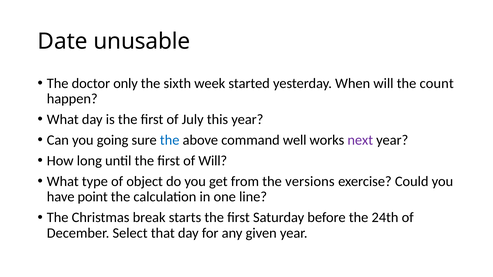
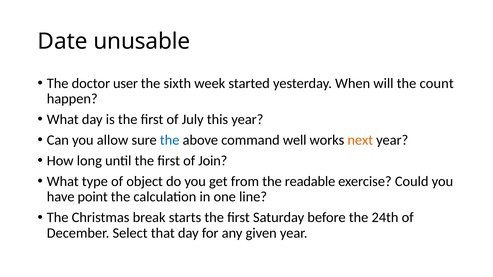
only: only -> user
going: going -> allow
next colour: purple -> orange
of Will: Will -> Join
versions: versions -> readable
